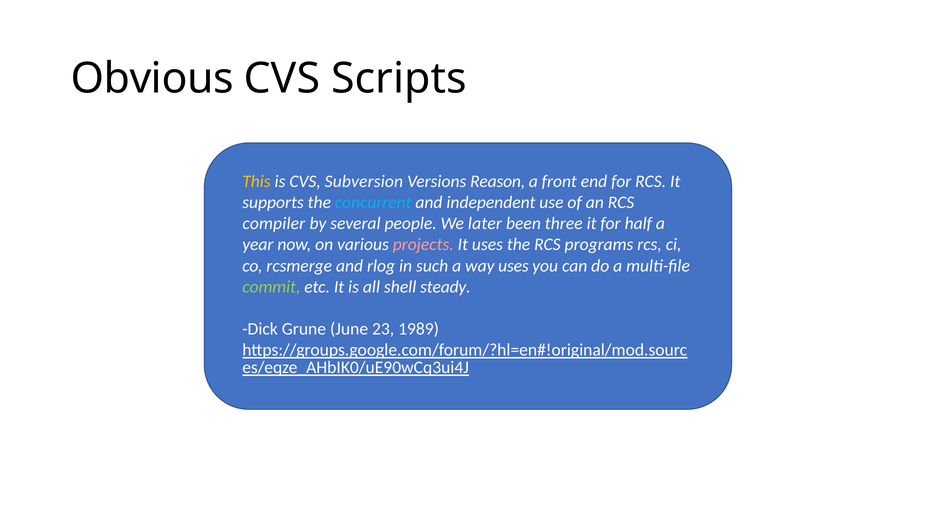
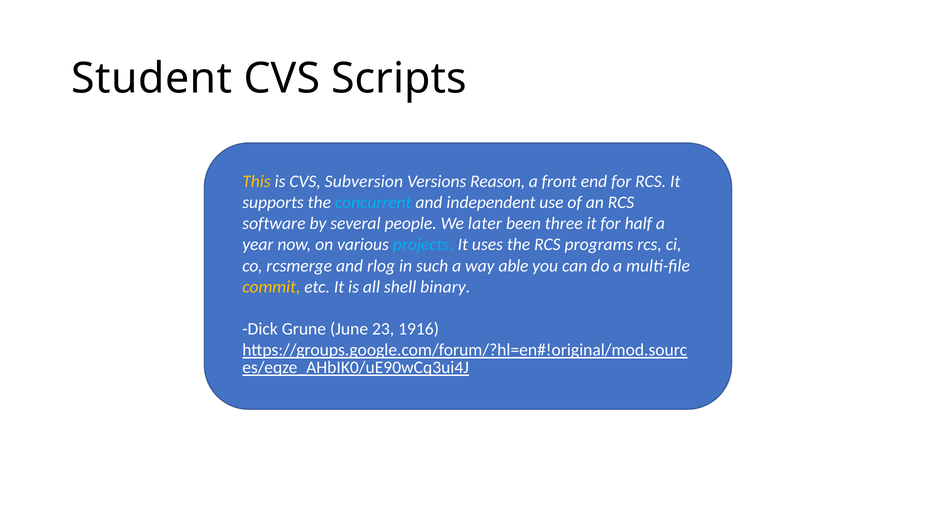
Obvious: Obvious -> Student
compiler: compiler -> software
projects colour: pink -> light blue
way uses: uses -> able
commit colour: light green -> yellow
steady: steady -> binary
1989: 1989 -> 1916
